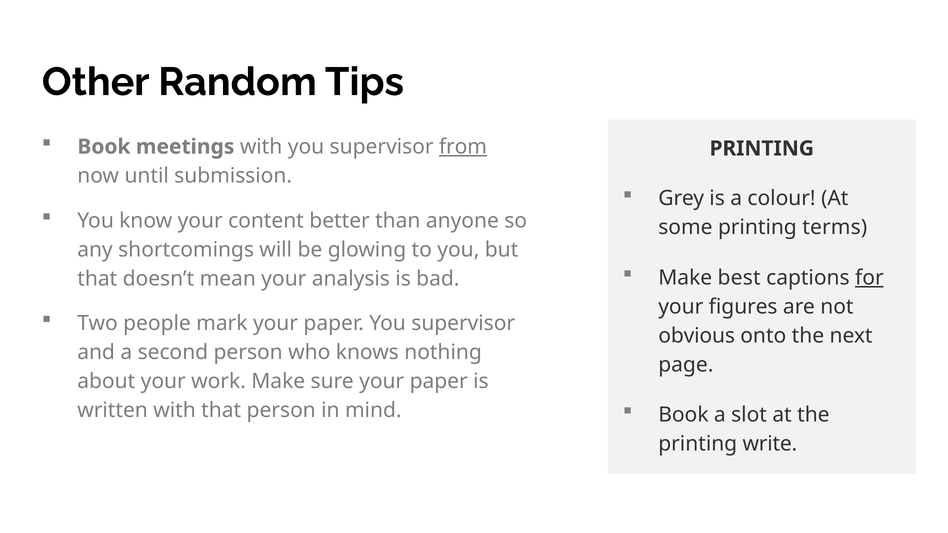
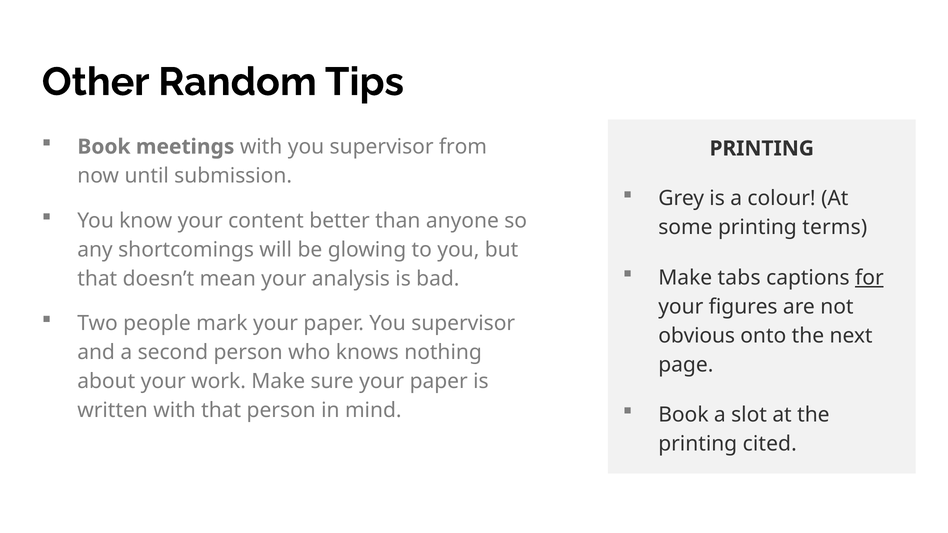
from underline: present -> none
best: best -> tabs
write: write -> cited
